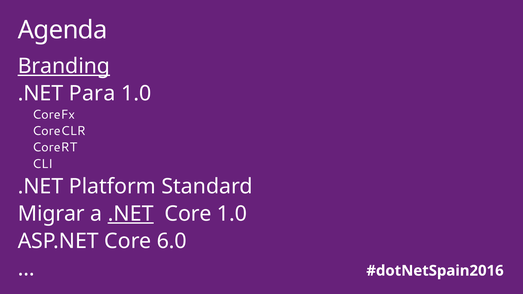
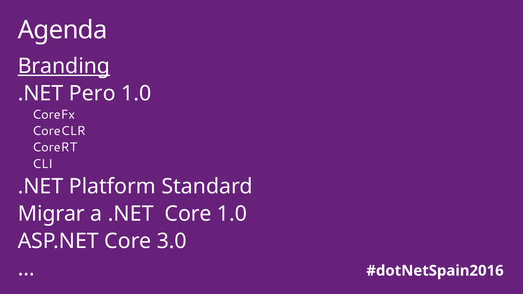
Para: Para -> Pero
.NET at (131, 214) underline: present -> none
6.0: 6.0 -> 3.0
